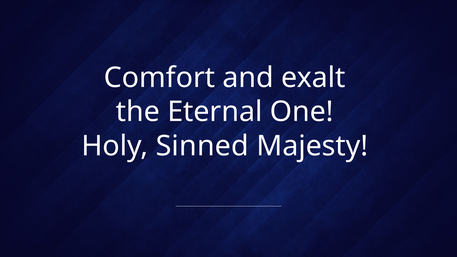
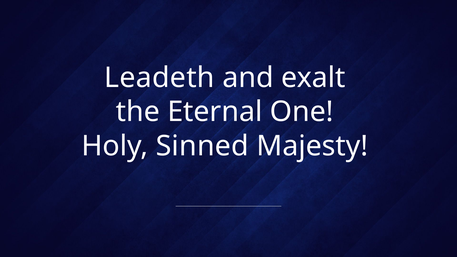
Comfort: Comfort -> Leadeth
